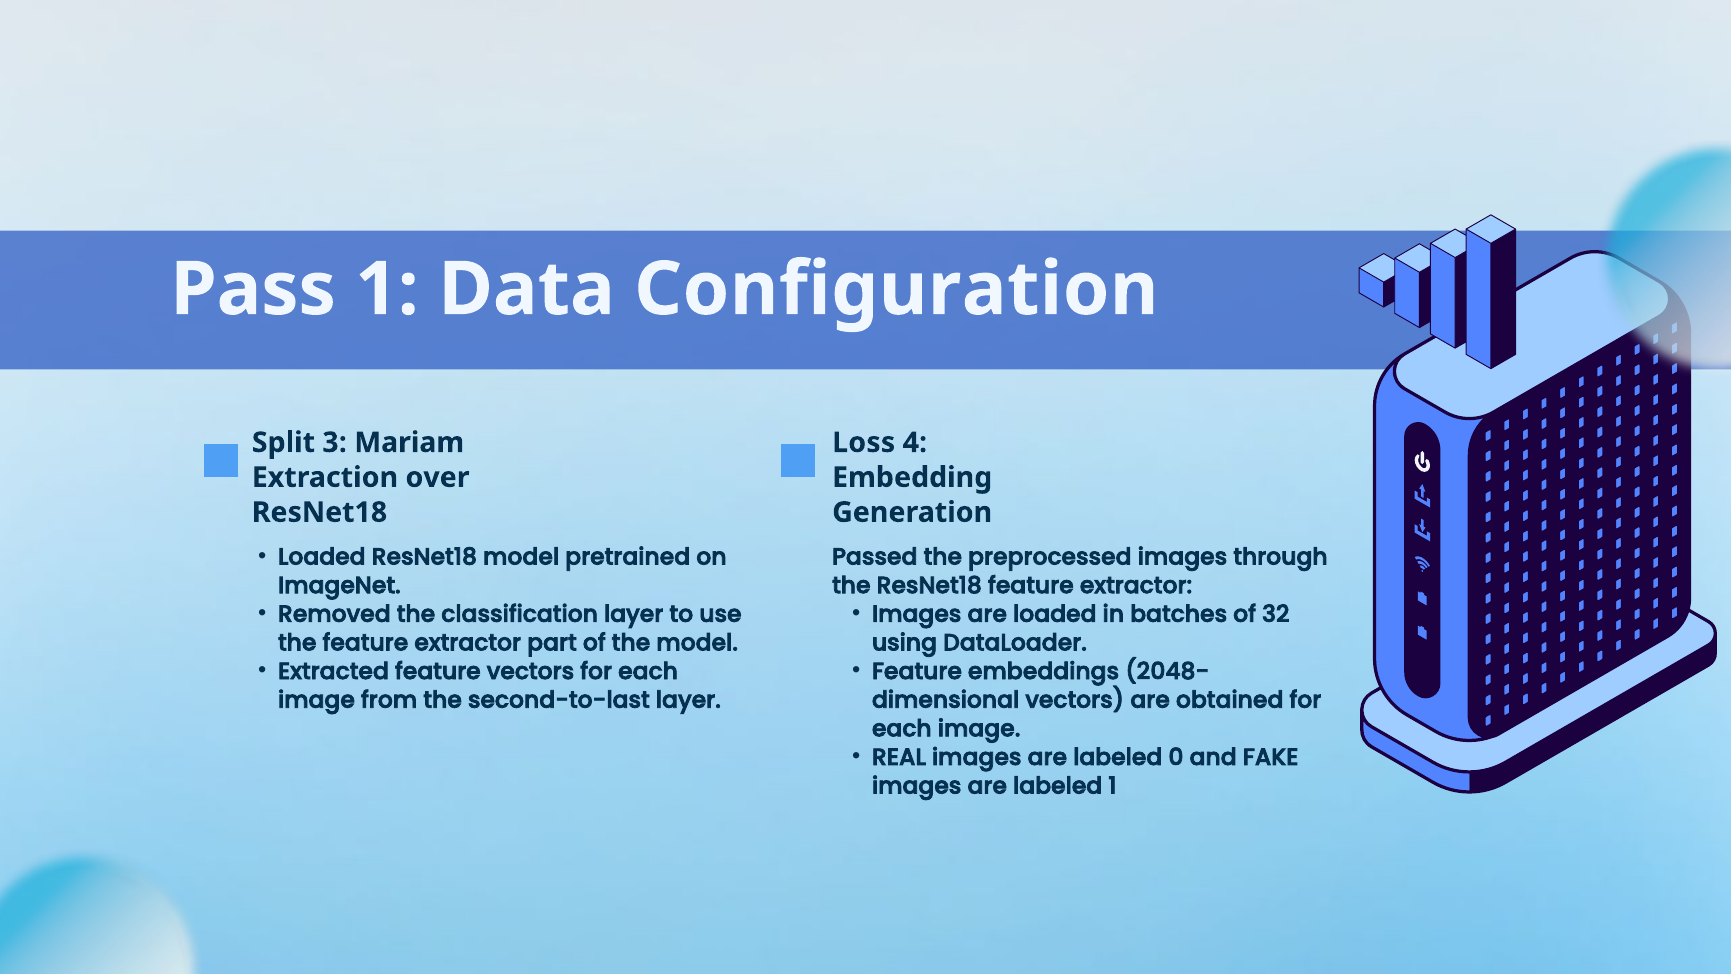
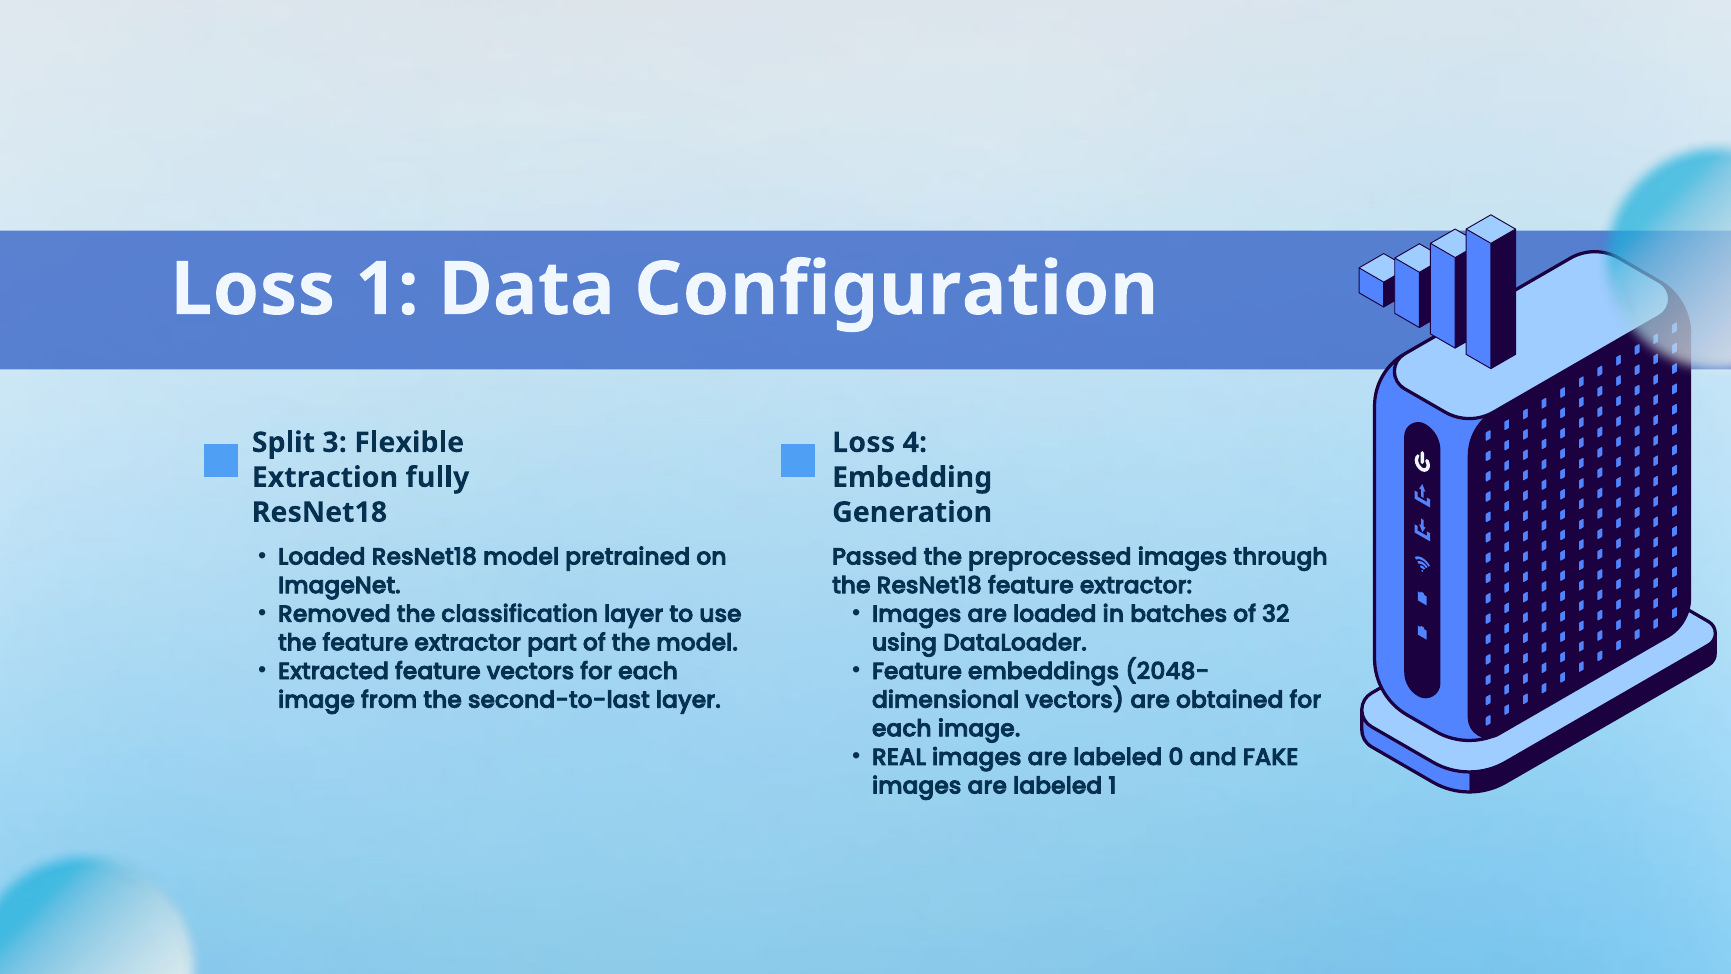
Pass at (253, 289): Pass -> Loss
Mariam: Mariam -> Flexible
over: over -> fully
